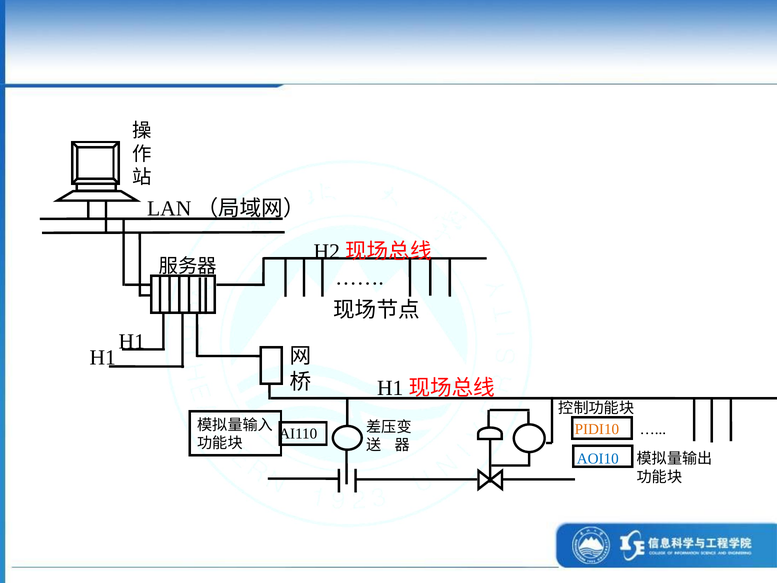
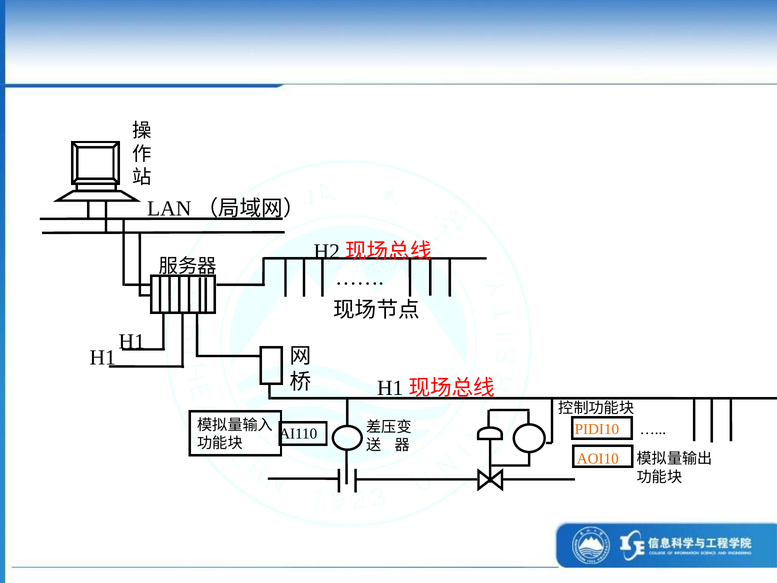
AOI10 colour: blue -> orange
